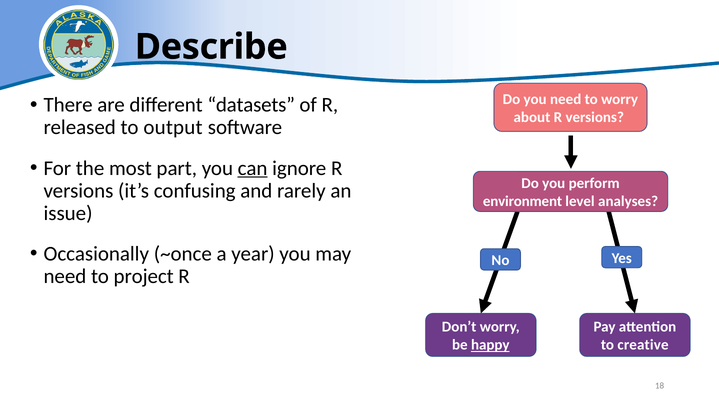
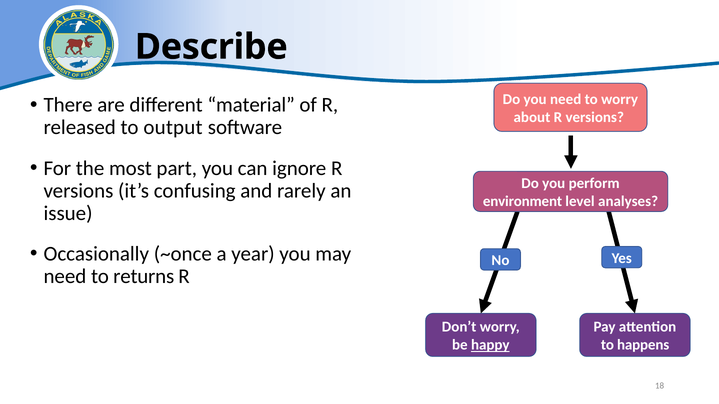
datasets: datasets -> material
can underline: present -> none
project: project -> returns
creative: creative -> happens
